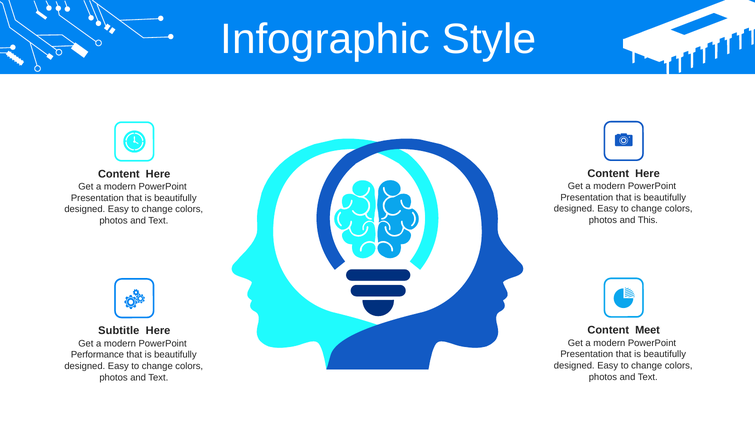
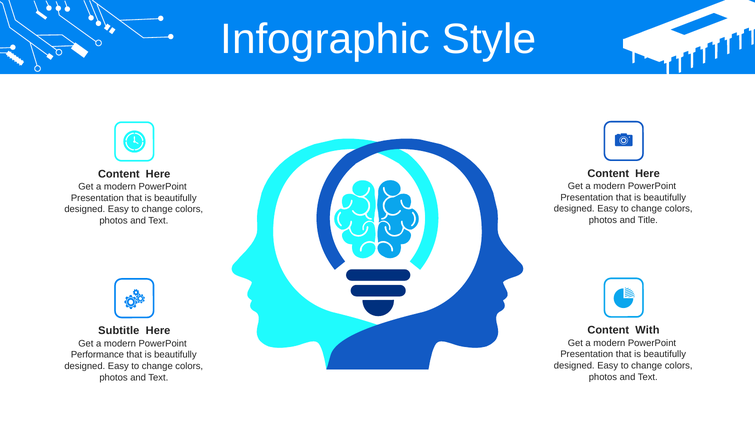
This: This -> Title
Meet: Meet -> With
